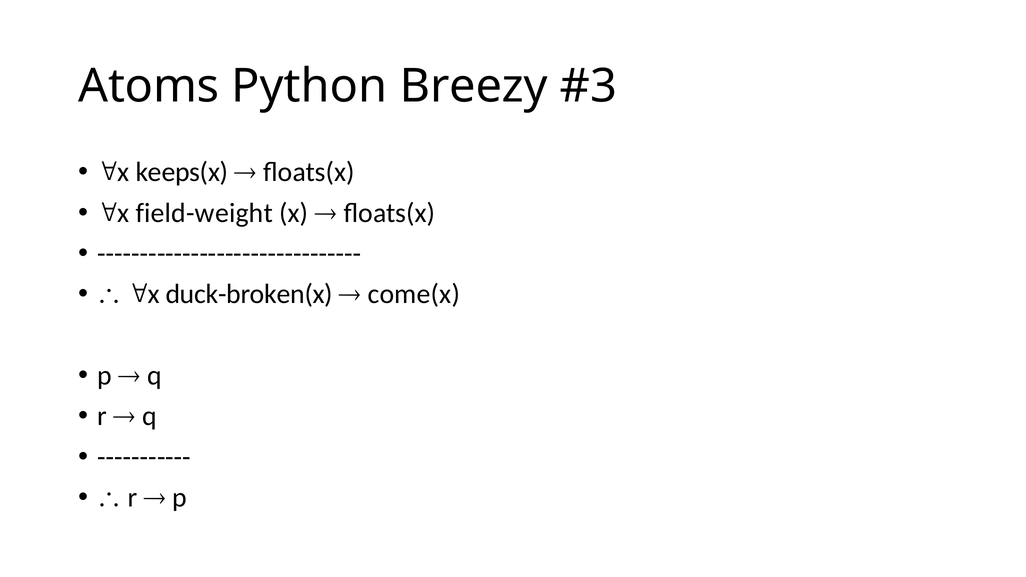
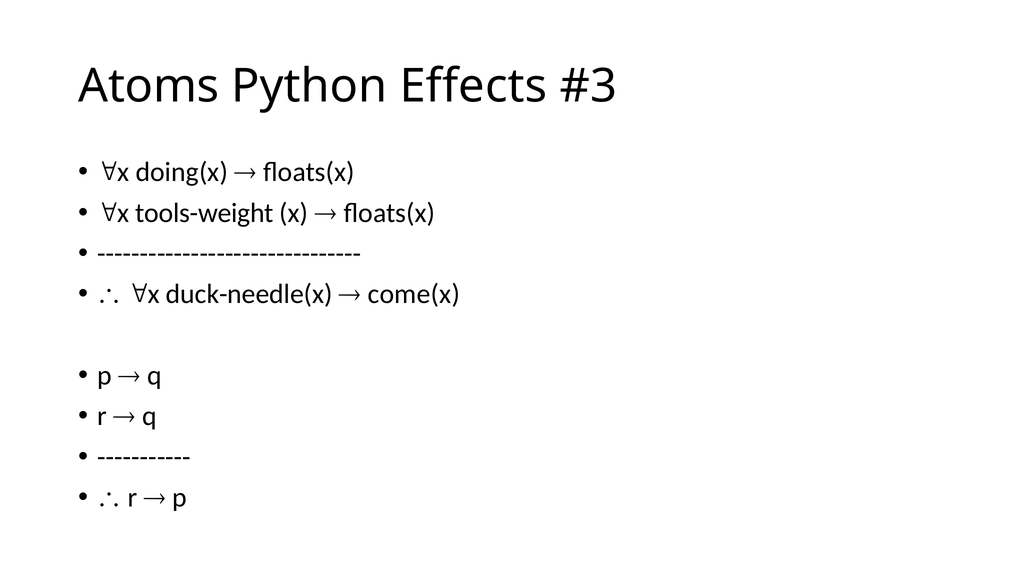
Breezy: Breezy -> Effects
keeps(x: keeps(x -> doing(x
field-weight: field-weight -> tools-weight
duck-broken(x: duck-broken(x -> duck-needle(x
